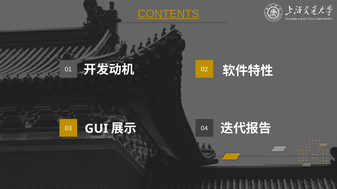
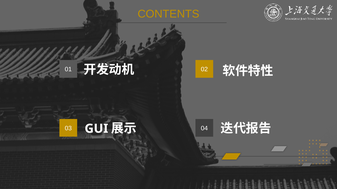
CONTENTS underline: present -> none
